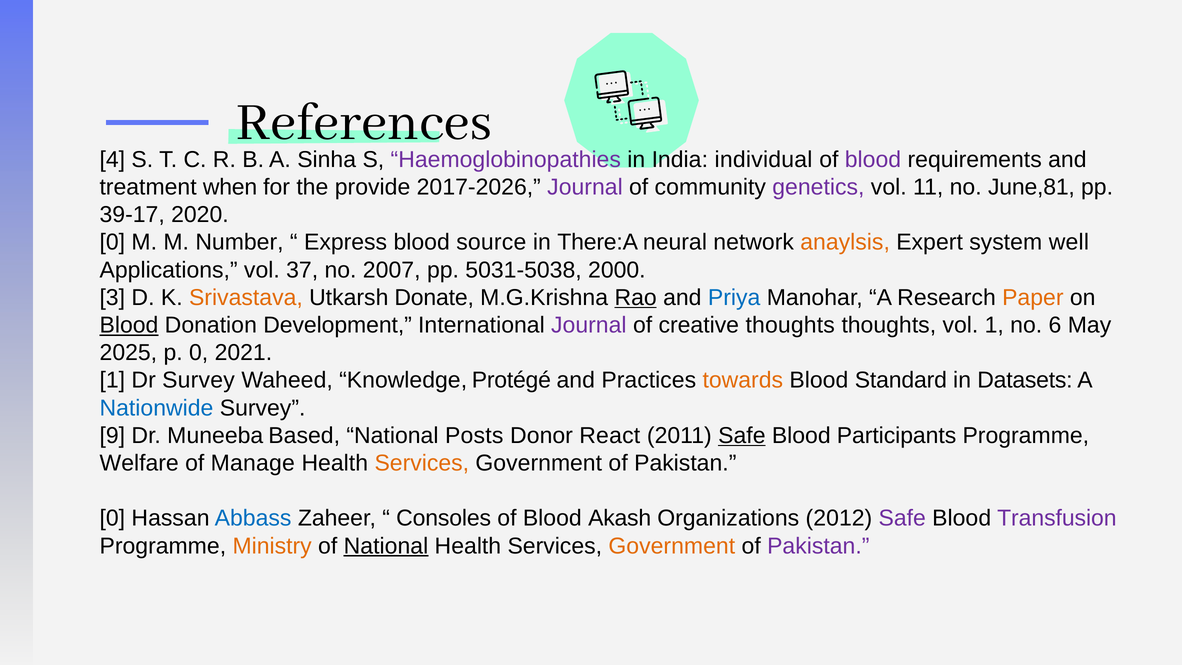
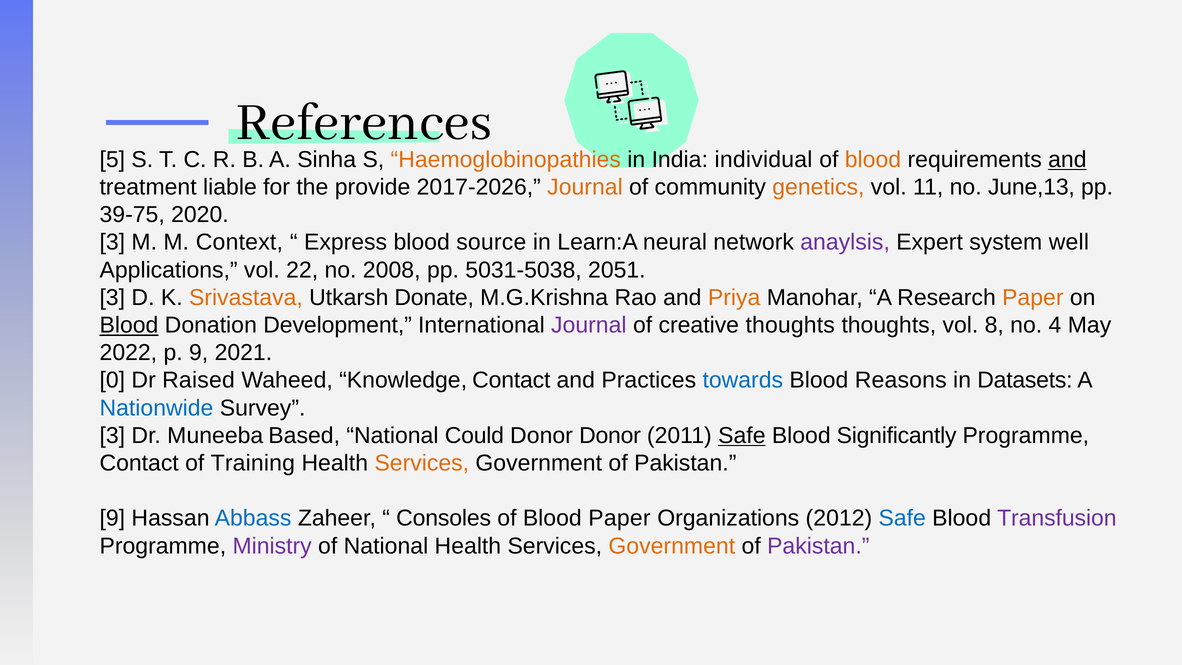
4: 4 -> 5
Haemoglobinopathies colour: purple -> orange
blood at (873, 160) colour: purple -> orange
and at (1067, 160) underline: none -> present
when: when -> liable
Journal at (585, 187) colour: purple -> orange
genetics colour: purple -> orange
June,81: June,81 -> June,13
39-17: 39-17 -> 39-75
0 at (112, 242): 0 -> 3
Number: Number -> Context
There:A: There:A -> Learn:A
anaylsis colour: orange -> purple
37: 37 -> 22
2007: 2007 -> 2008
2000: 2000 -> 2051
Rao underline: present -> none
Priya colour: blue -> orange
vol 1: 1 -> 8
6: 6 -> 4
2025: 2025 -> 2022
p 0: 0 -> 9
1 at (112, 380): 1 -> 0
Dr Survey: Survey -> Raised
Knowledge Protégé: Protégé -> Contact
towards colour: orange -> blue
Standard: Standard -> Reasons
9 at (112, 436): 9 -> 3
Posts: Posts -> Could
Donor React: React -> Donor
Participants: Participants -> Significantly
Welfare at (139, 463): Welfare -> Contact
Manage: Manage -> Training
0 at (112, 518): 0 -> 9
Blood Akash: Akash -> Paper
Safe at (902, 518) colour: purple -> blue
Ministry colour: orange -> purple
National at (386, 546) underline: present -> none
